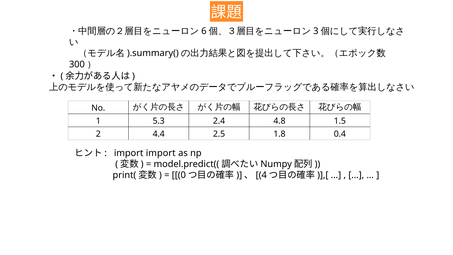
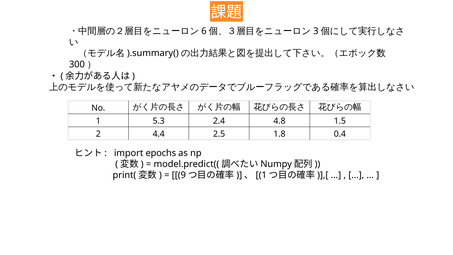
import import: import -> epochs
0: 0 -> 9
4 at (261, 175): 4 -> 1
